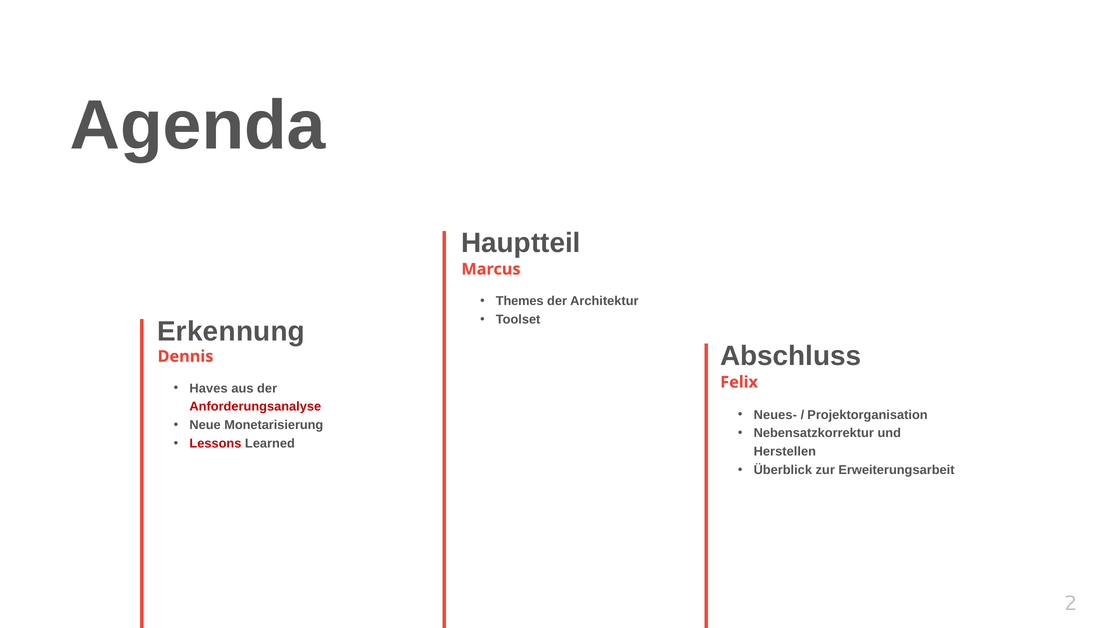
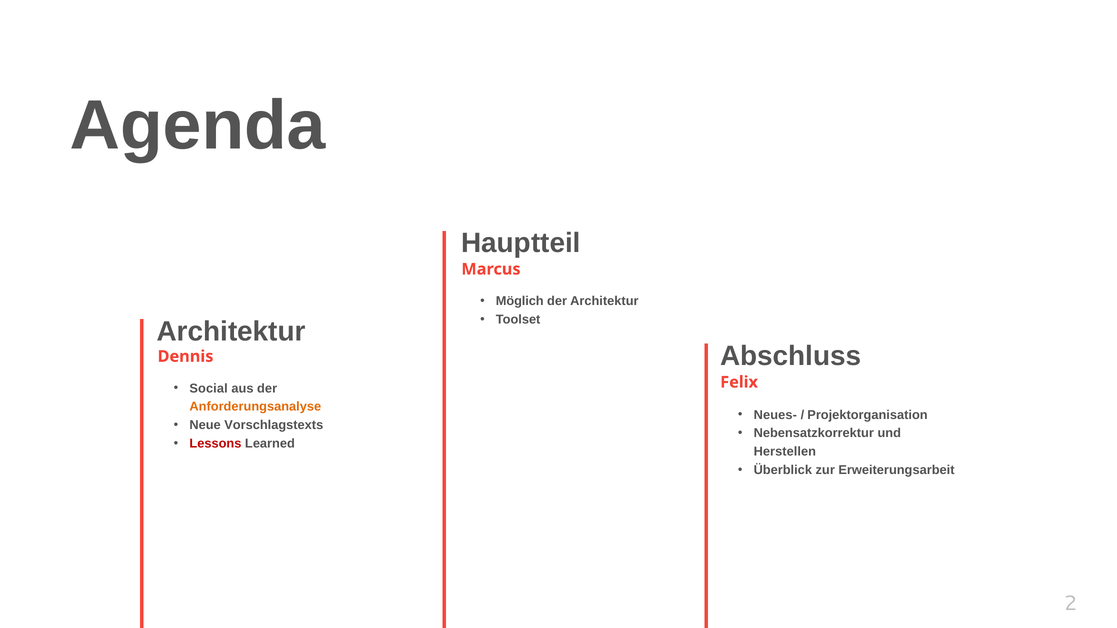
Themes: Themes -> Möglich
Erkennung at (231, 331): Erkennung -> Architektur
Haves: Haves -> Social
Anforderungsanalyse colour: red -> orange
Monetarisierung: Monetarisierung -> Vorschlagstexts
